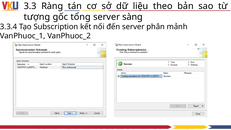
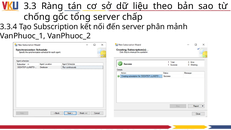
tượng: tượng -> chống
sàng: sàng -> chấp
